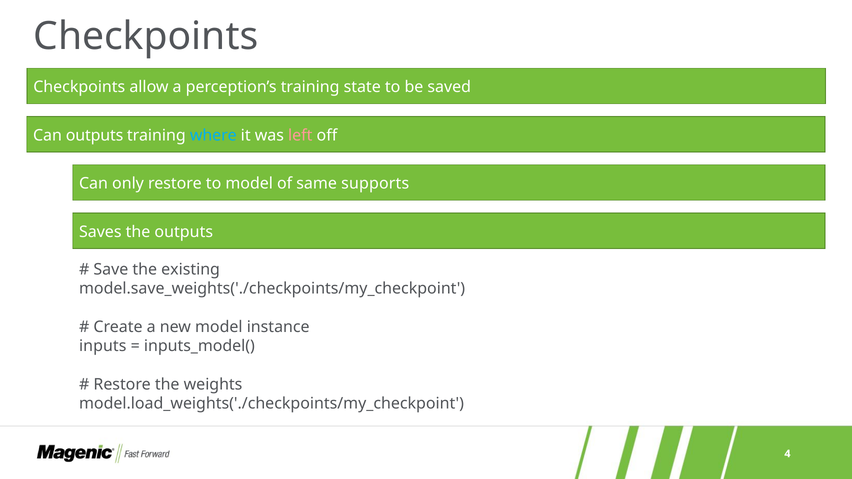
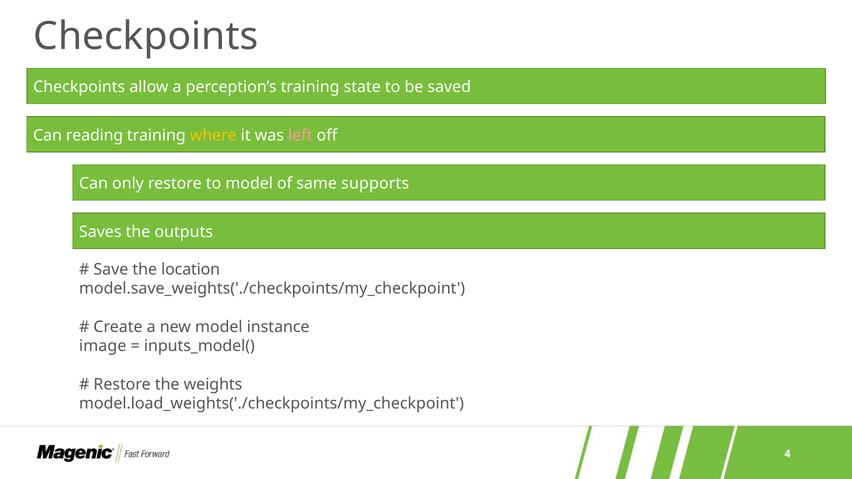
Can outputs: outputs -> reading
where colour: light blue -> yellow
existing: existing -> location
inputs: inputs -> image
